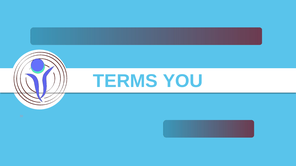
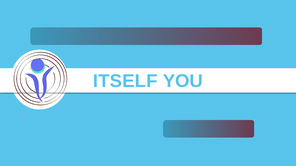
TERMS: TERMS -> ITSELF
